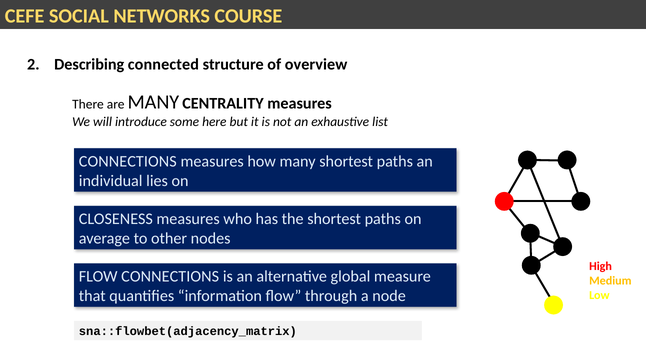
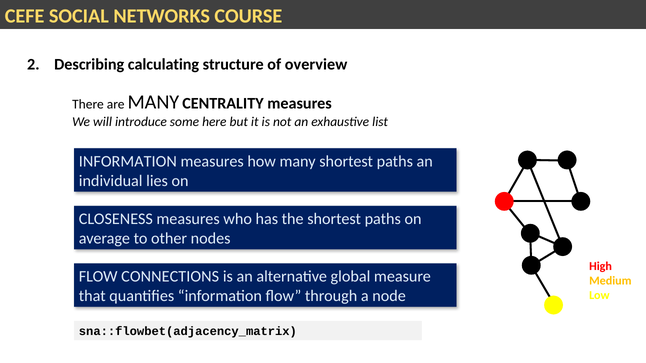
connected: connected -> calculating
CONNECTIONS at (128, 162): CONNECTIONS -> INFORMATION
